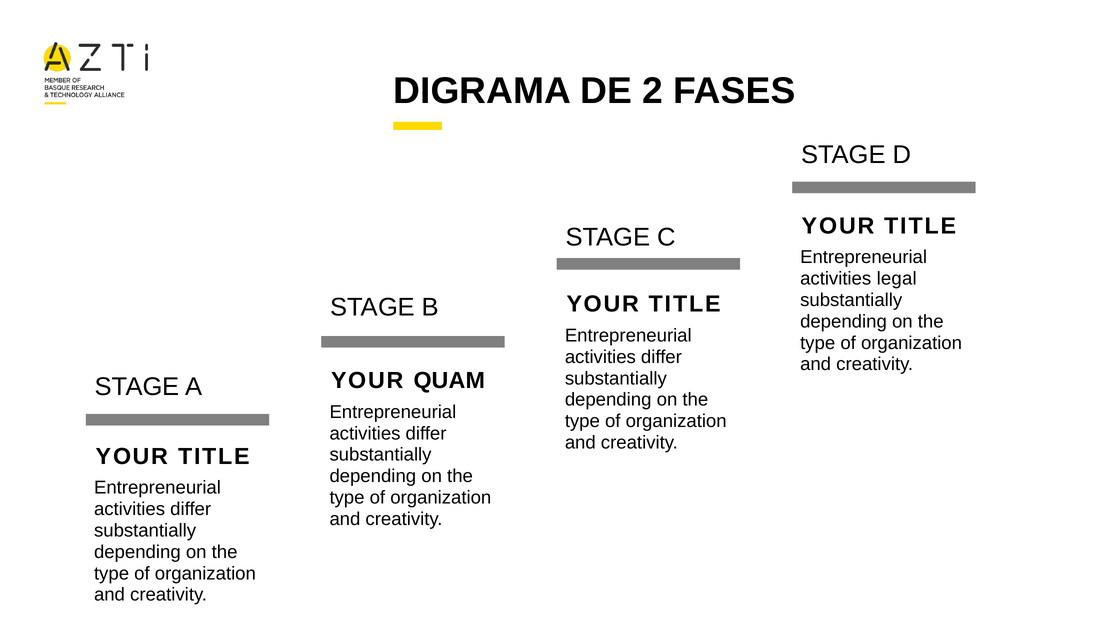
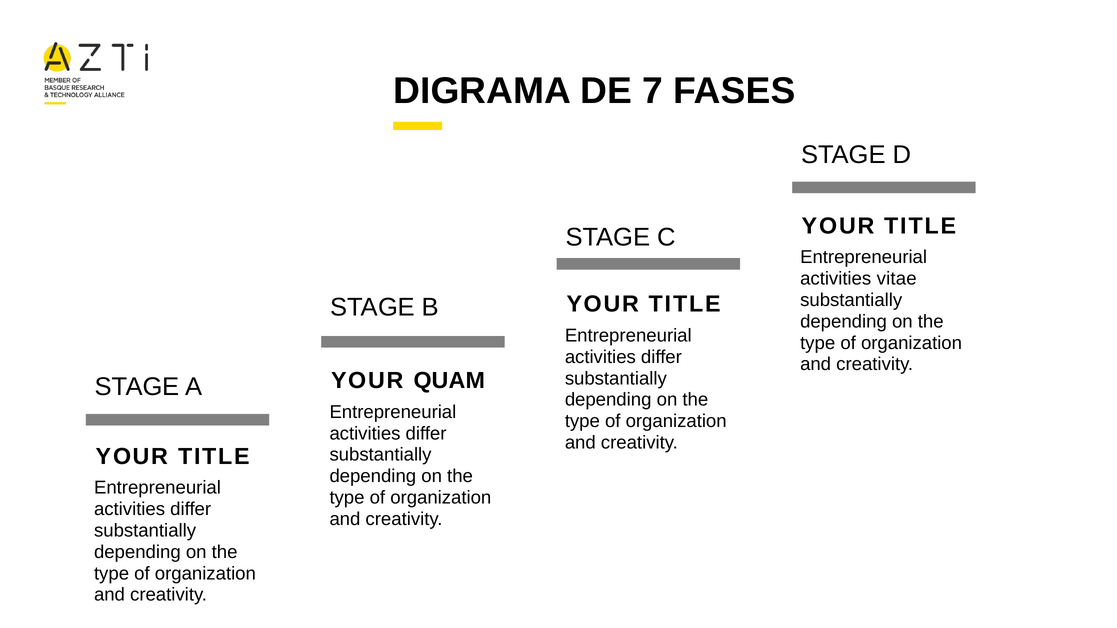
2: 2 -> 7
legal: legal -> vitae
